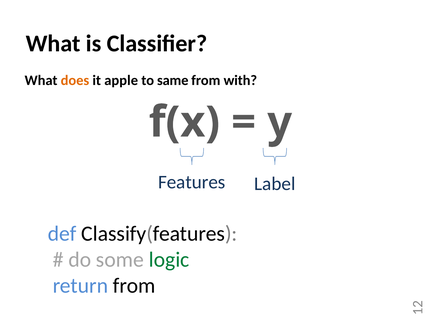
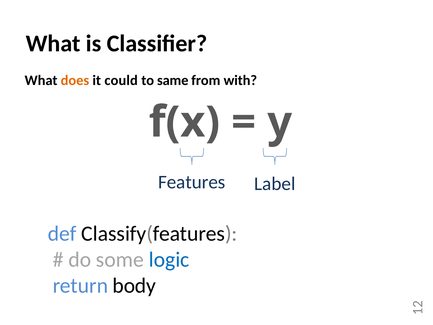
apple: apple -> could
logic colour: green -> blue
return from: from -> body
